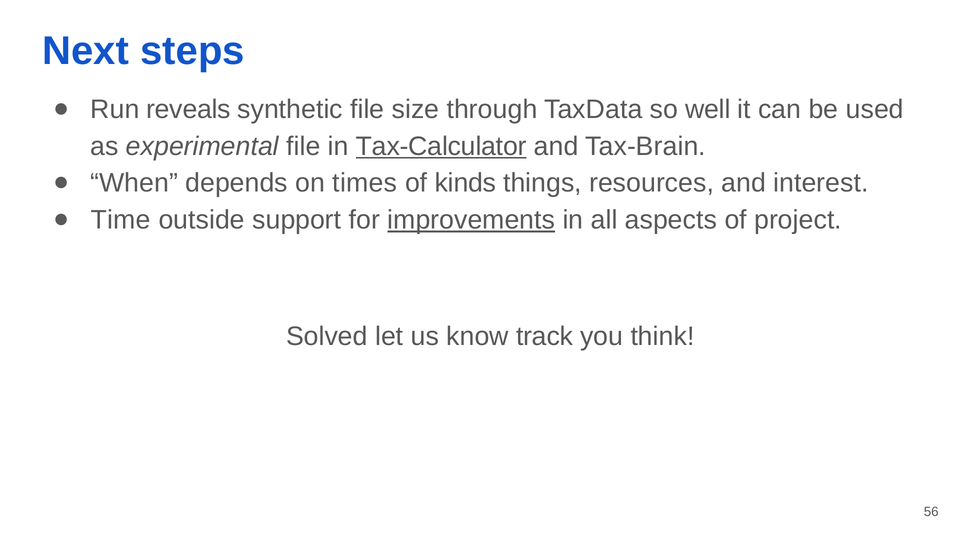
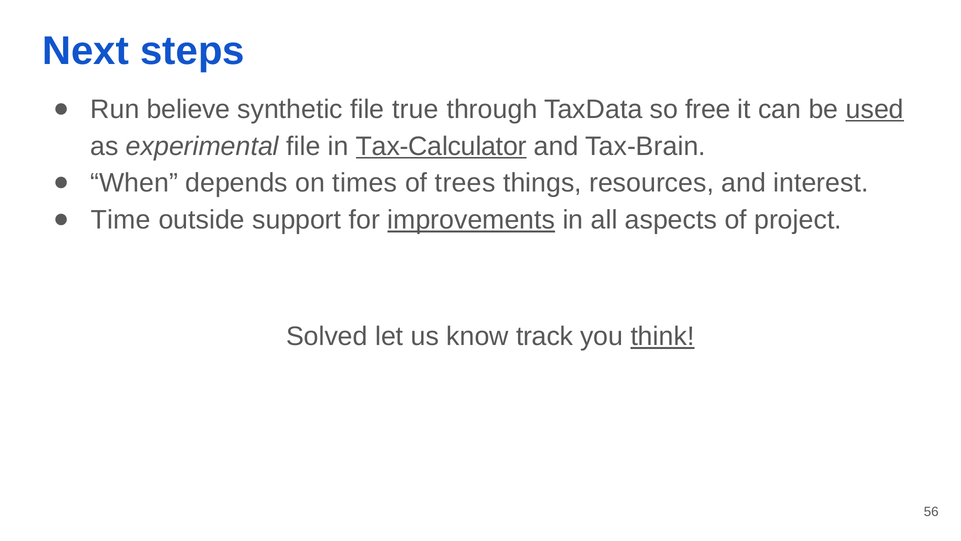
reveals: reveals -> believe
size: size -> true
well: well -> free
used underline: none -> present
kinds: kinds -> trees
think underline: none -> present
